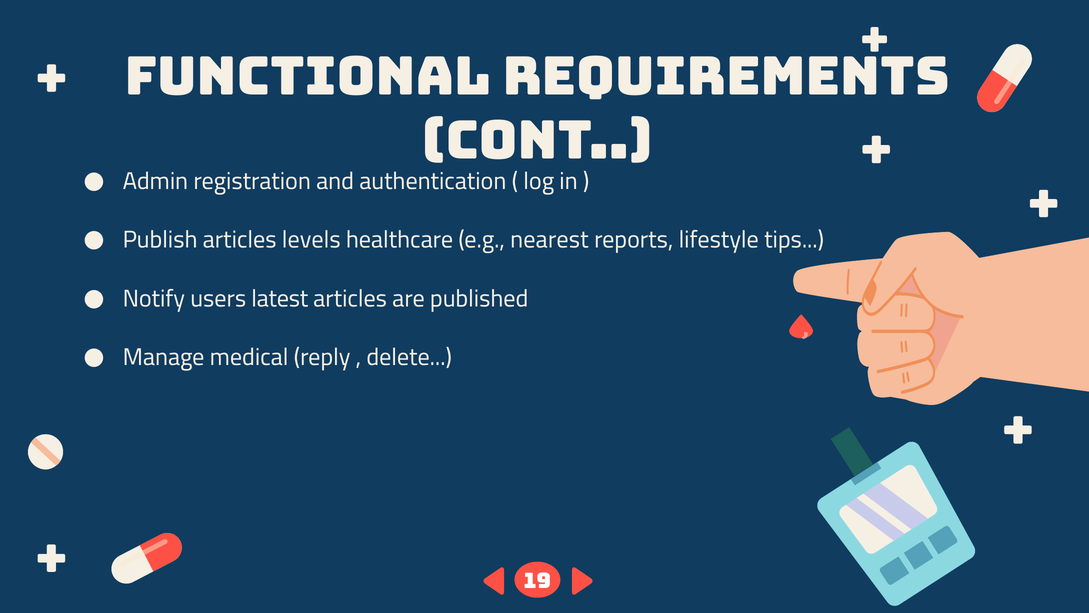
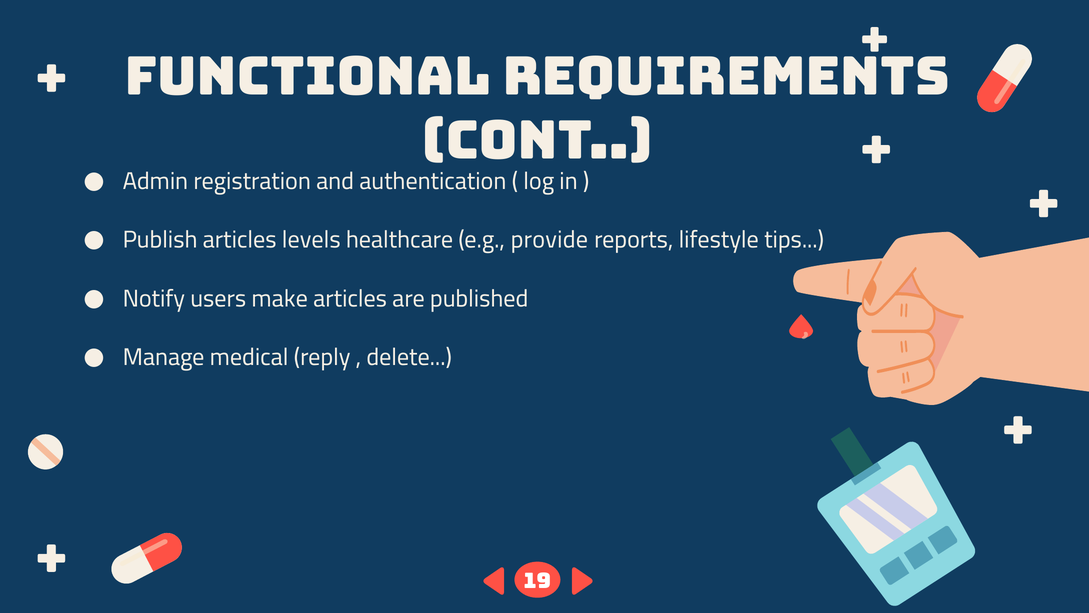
nearest: nearest -> provide
latest: latest -> make
